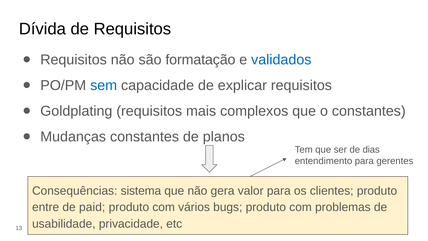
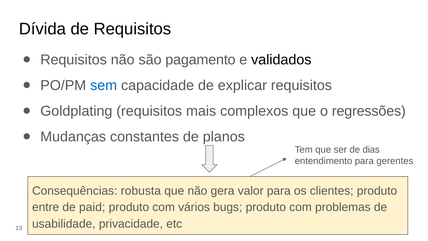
formatação: formatação -> pagamento
validados colour: blue -> black
o constantes: constantes -> regressões
sistema: sistema -> robusta
